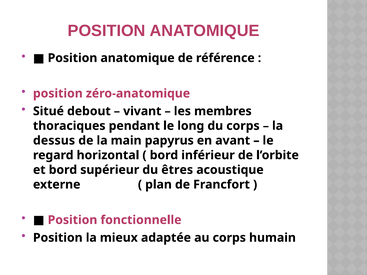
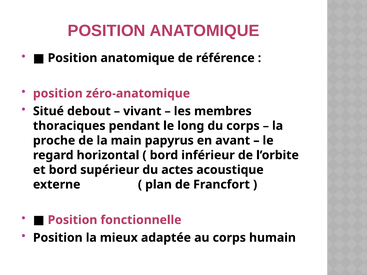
dessus: dessus -> proche
êtres: êtres -> actes
